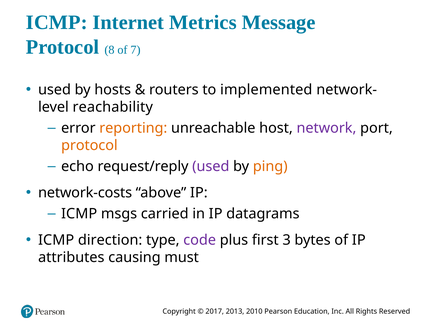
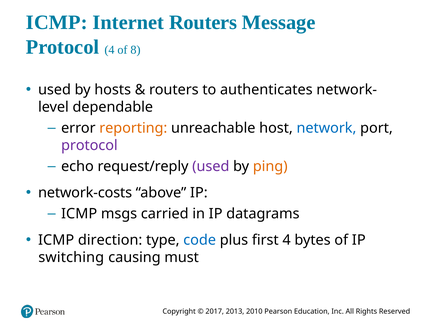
Internet Metrics: Metrics -> Routers
Protocol 8: 8 -> 4
7: 7 -> 8
implemented: implemented -> authenticates
reachability: reachability -> dependable
network colour: purple -> blue
protocol at (89, 145) colour: orange -> purple
code colour: purple -> blue
first 3: 3 -> 4
attributes: attributes -> switching
